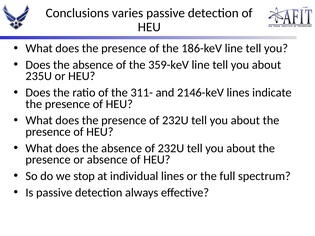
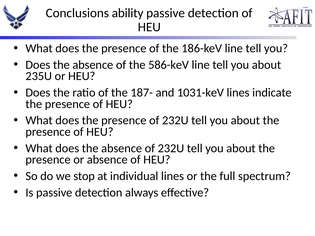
varies: varies -> ability
359-keV: 359-keV -> 586-keV
311-: 311- -> 187-
2146-keV: 2146-keV -> 1031-keV
